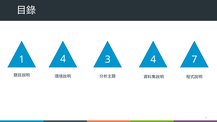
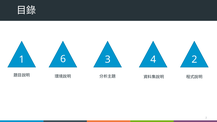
1 4: 4 -> 6
4 7: 7 -> 2
